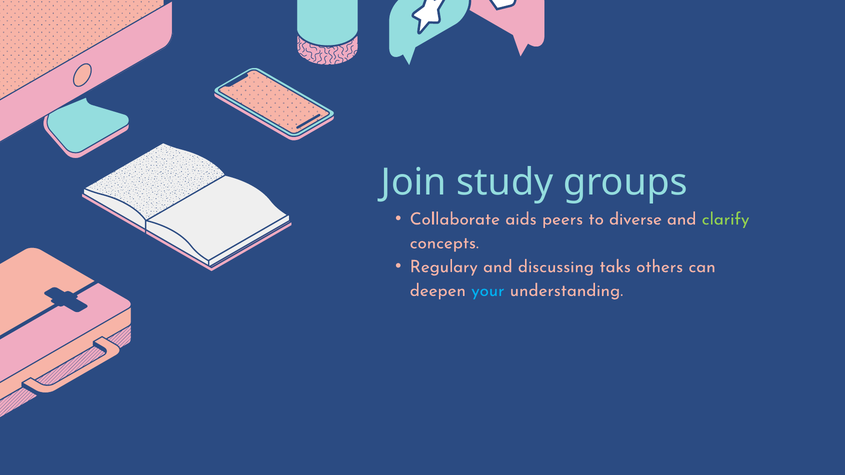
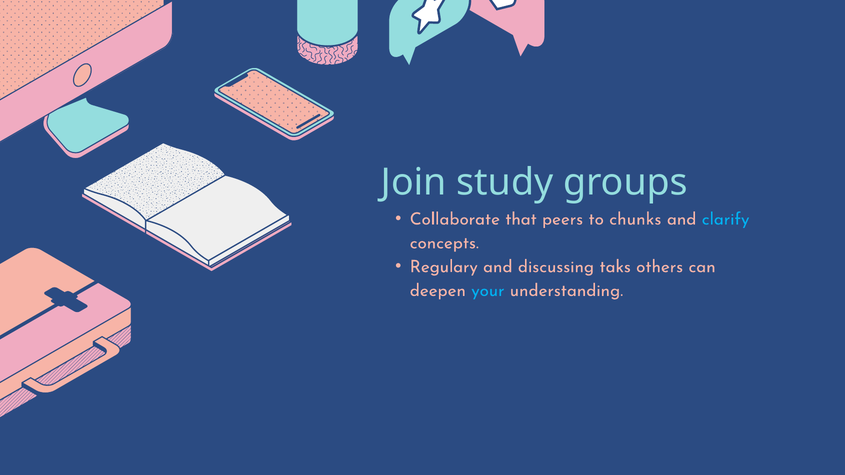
aids: aids -> that
diverse: diverse -> chunks
clarify colour: light green -> light blue
